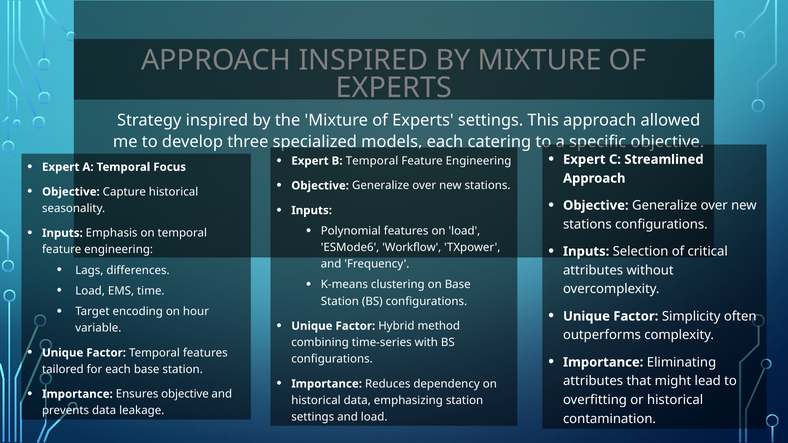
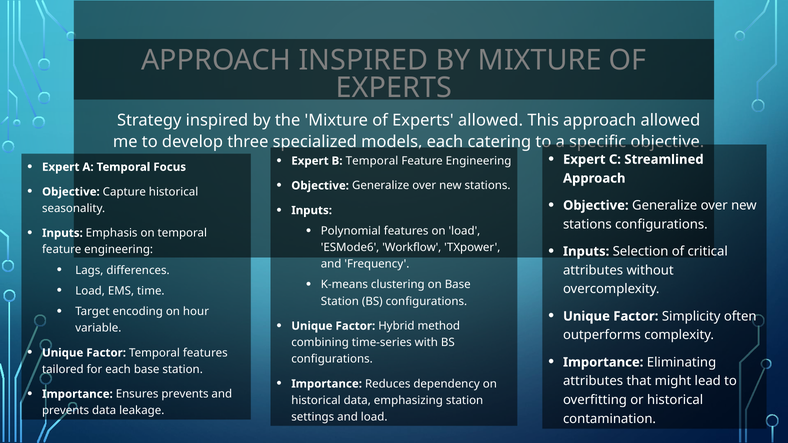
Experts settings: settings -> allowed
Ensures objective: objective -> prevents
